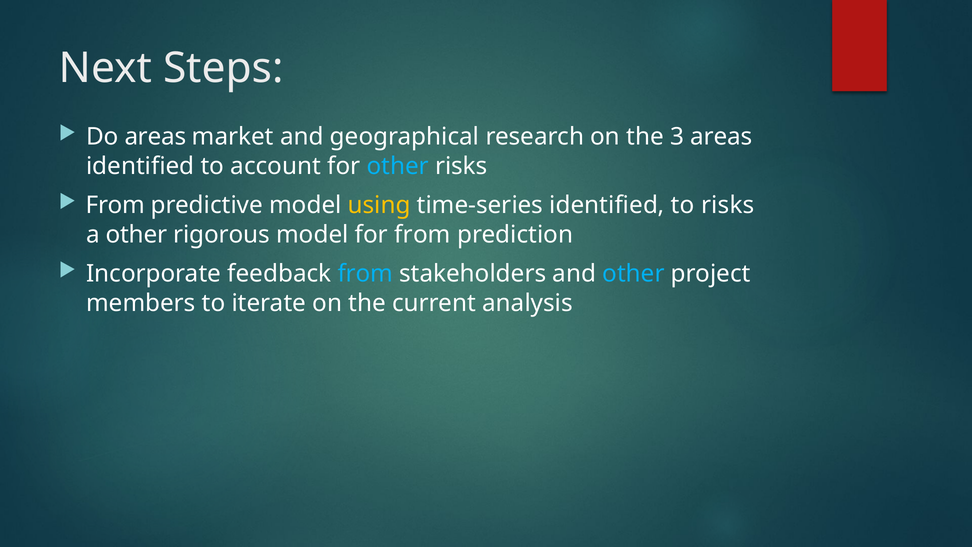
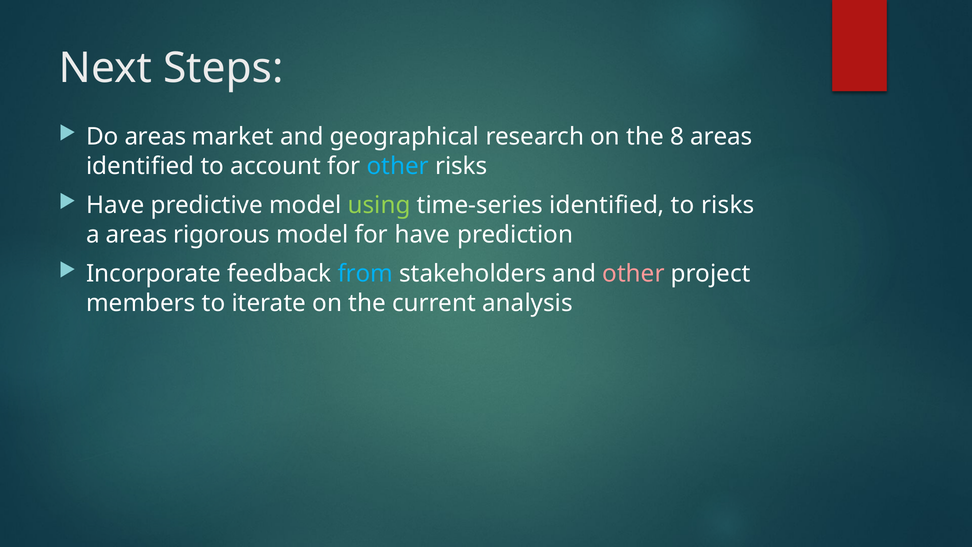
3: 3 -> 8
From at (115, 205): From -> Have
using colour: yellow -> light green
a other: other -> areas
for from: from -> have
other at (634, 274) colour: light blue -> pink
